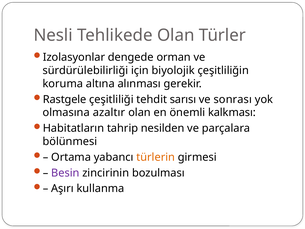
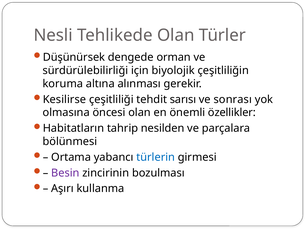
Izolasyonlar: Izolasyonlar -> Düşünürsek
Rastgele: Rastgele -> Kesilirse
azaltır: azaltır -> öncesi
kalkması: kalkması -> özellikler
türlerin colour: orange -> blue
